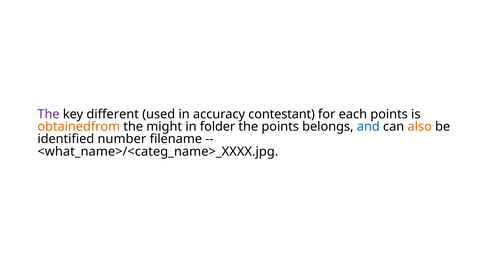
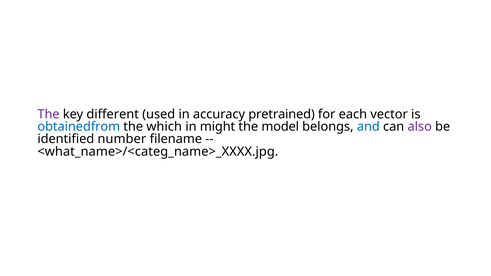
contestant: contestant -> pretrained
each points: points -> vector
obtainedfrom colour: orange -> blue
might: might -> which
folder: folder -> might
the points: points -> model
also colour: orange -> purple
